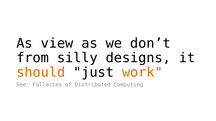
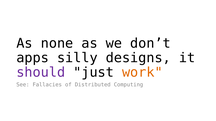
view: view -> none
from: from -> apps
should colour: orange -> purple
